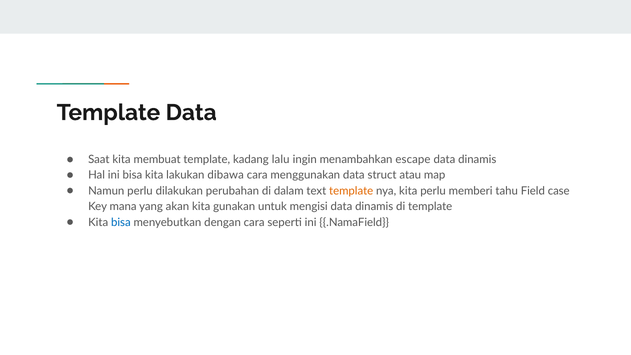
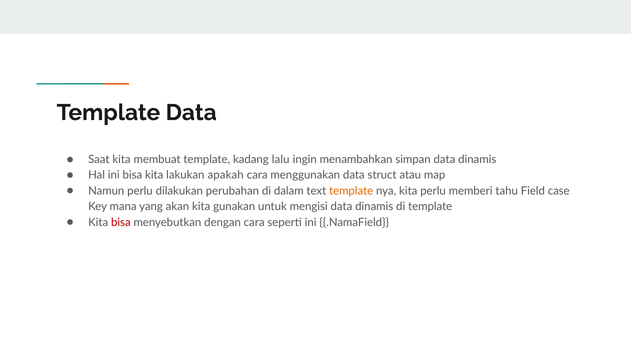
escape: escape -> simpan
dibawa: dibawa -> apakah
bisa at (121, 222) colour: blue -> red
